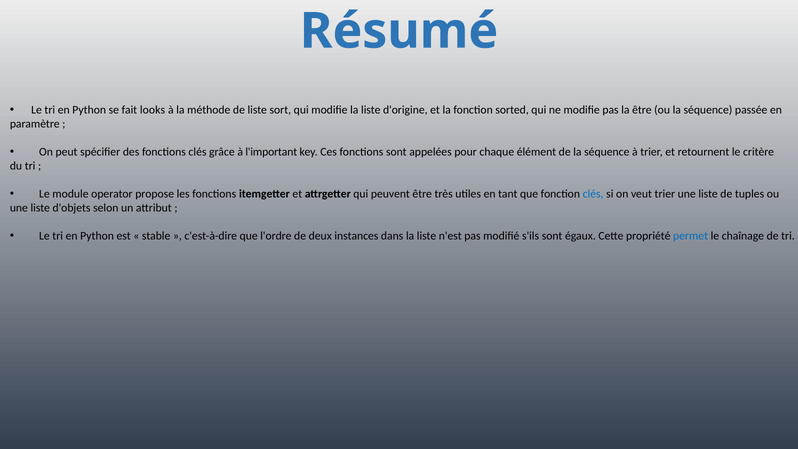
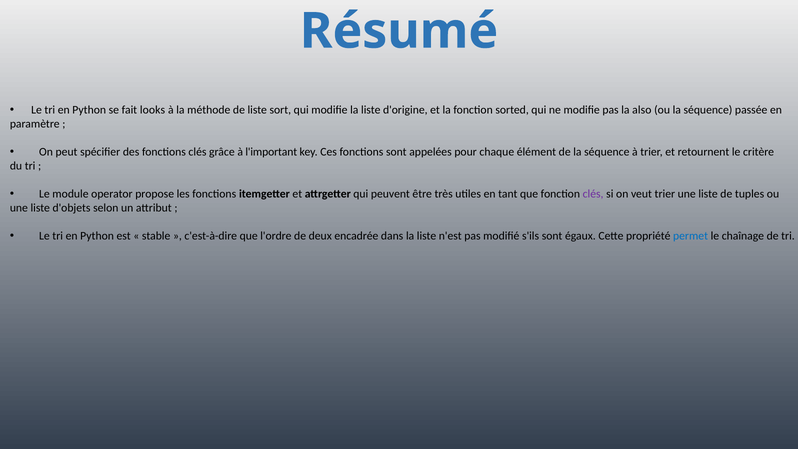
la être: être -> also
clés at (593, 194) colour: blue -> purple
instances: instances -> encadrée
